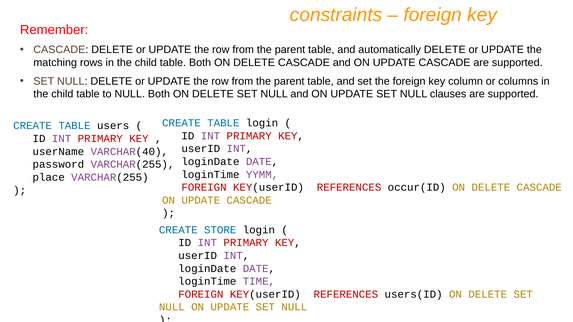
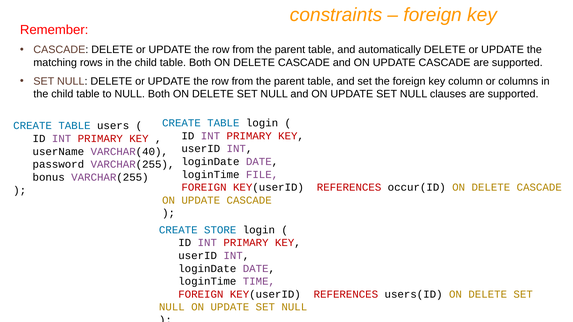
YYMM: YYMM -> FILE
place: place -> bonus
